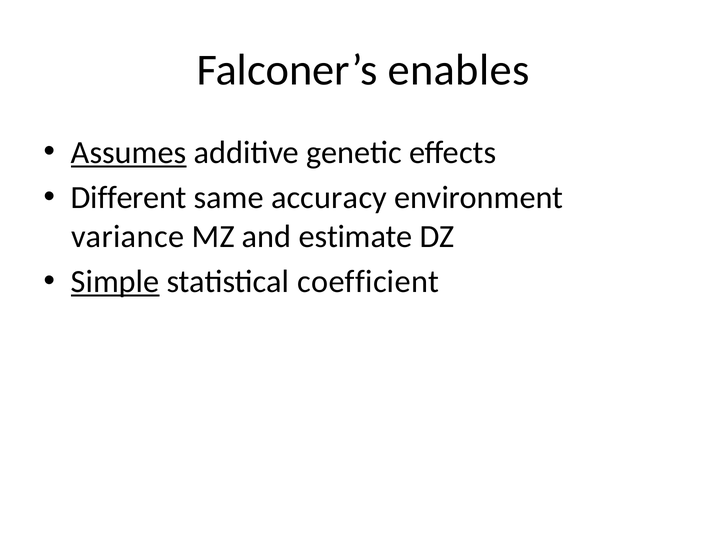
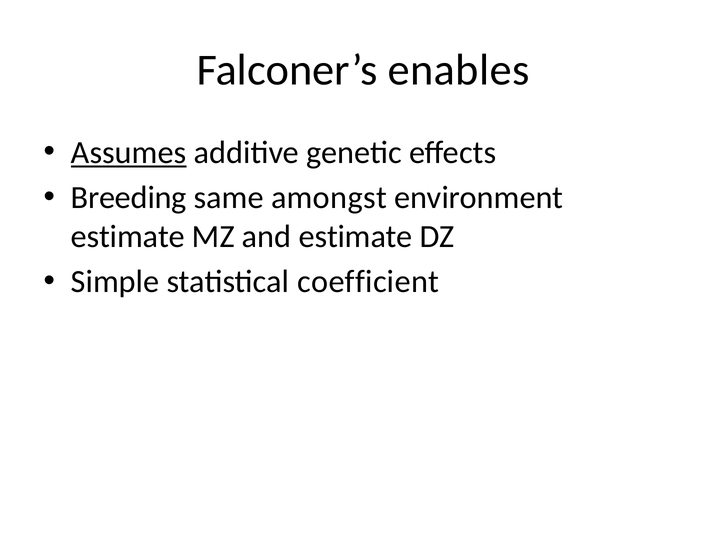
Different: Different -> Breeding
accuracy: accuracy -> amongst
variance at (128, 237): variance -> estimate
Simple underline: present -> none
